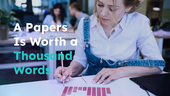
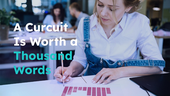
Papers: Papers -> Curcuit
